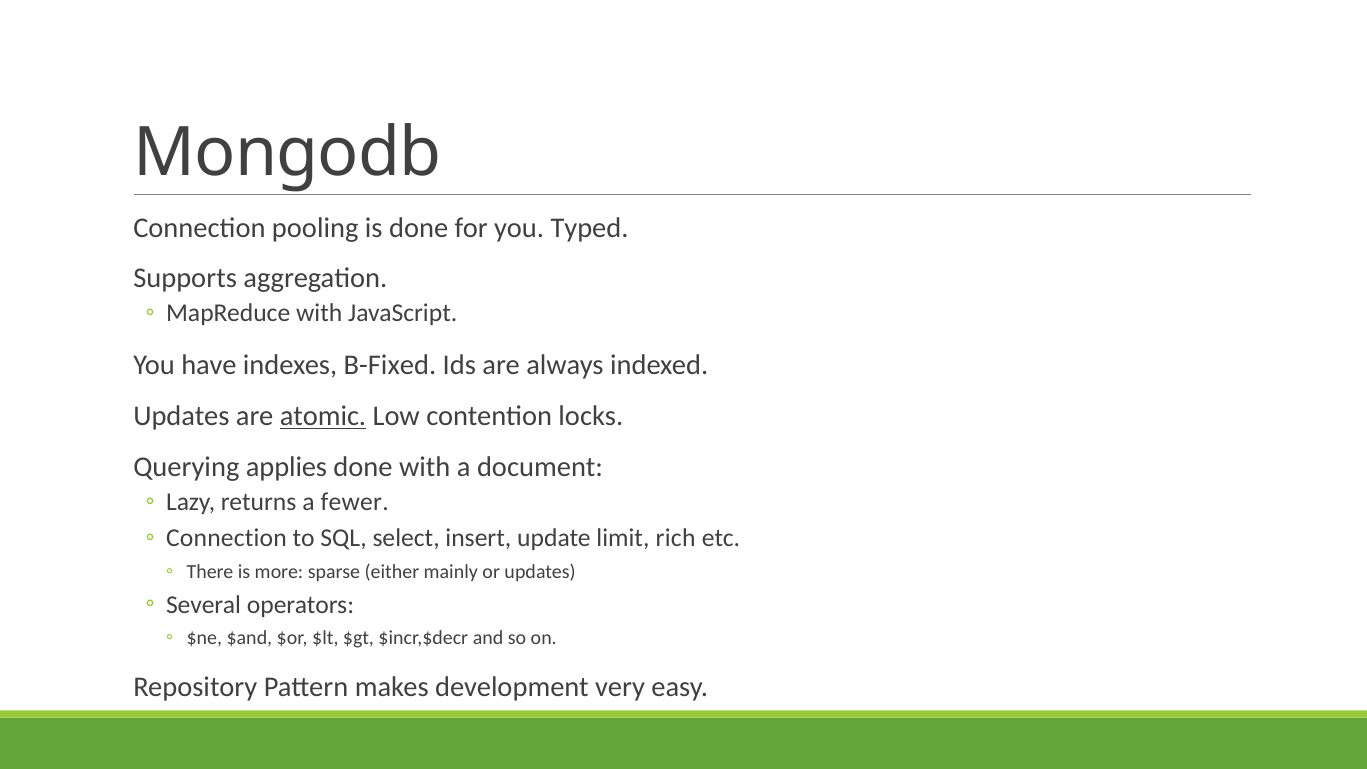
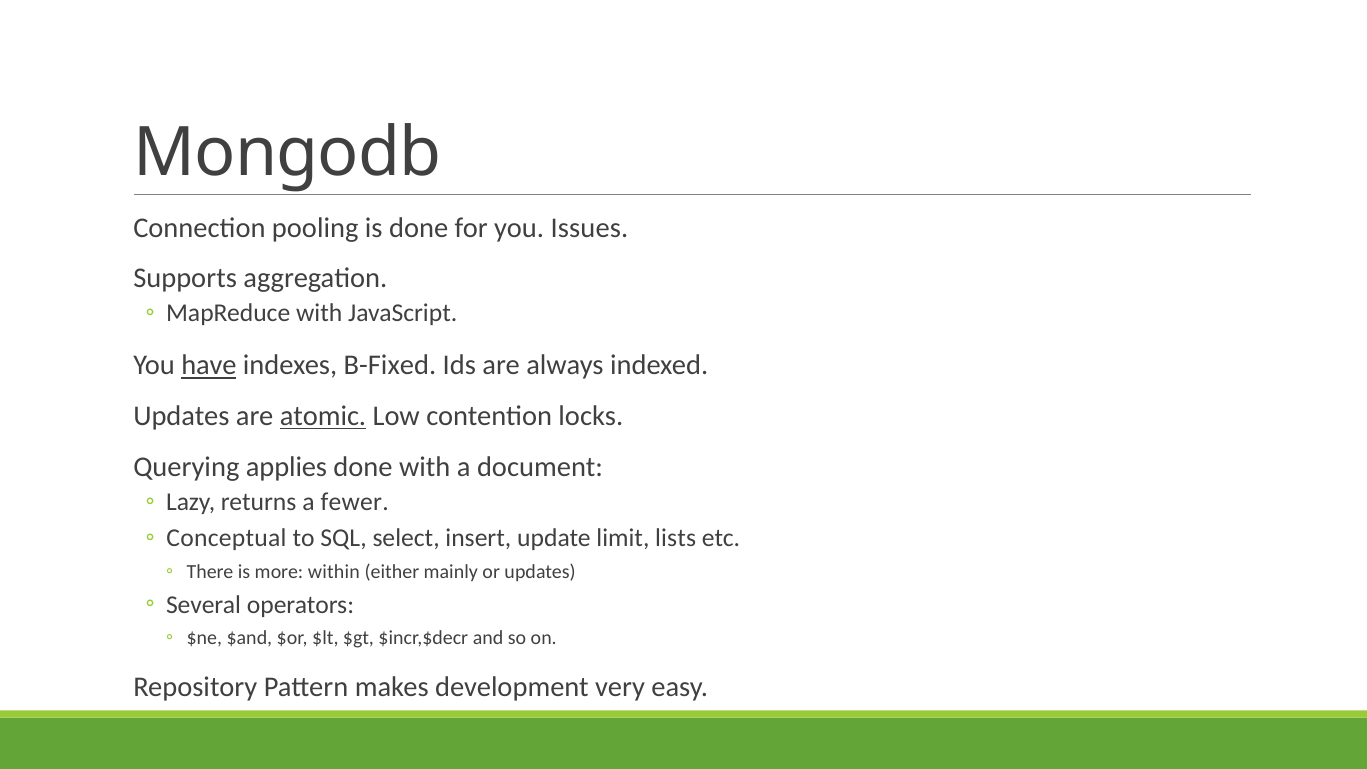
Typed: Typed -> Issues
have underline: none -> present
Connection at (226, 538): Connection -> Conceptual
rich: rich -> lists
sparse: sparse -> within
